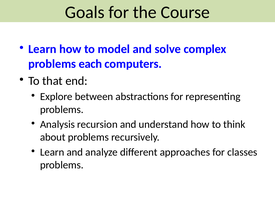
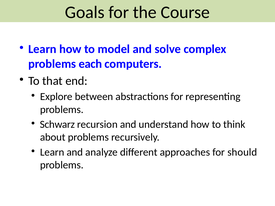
Analysis: Analysis -> Schwarz
classes: classes -> should
